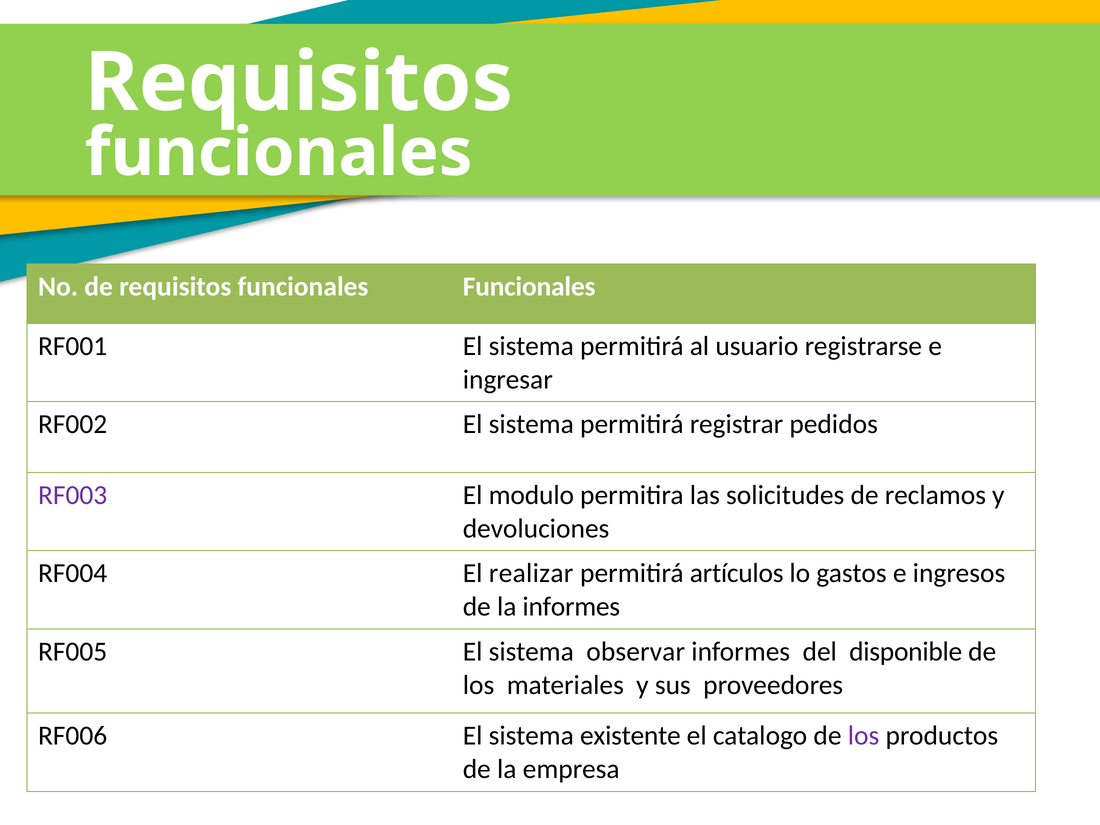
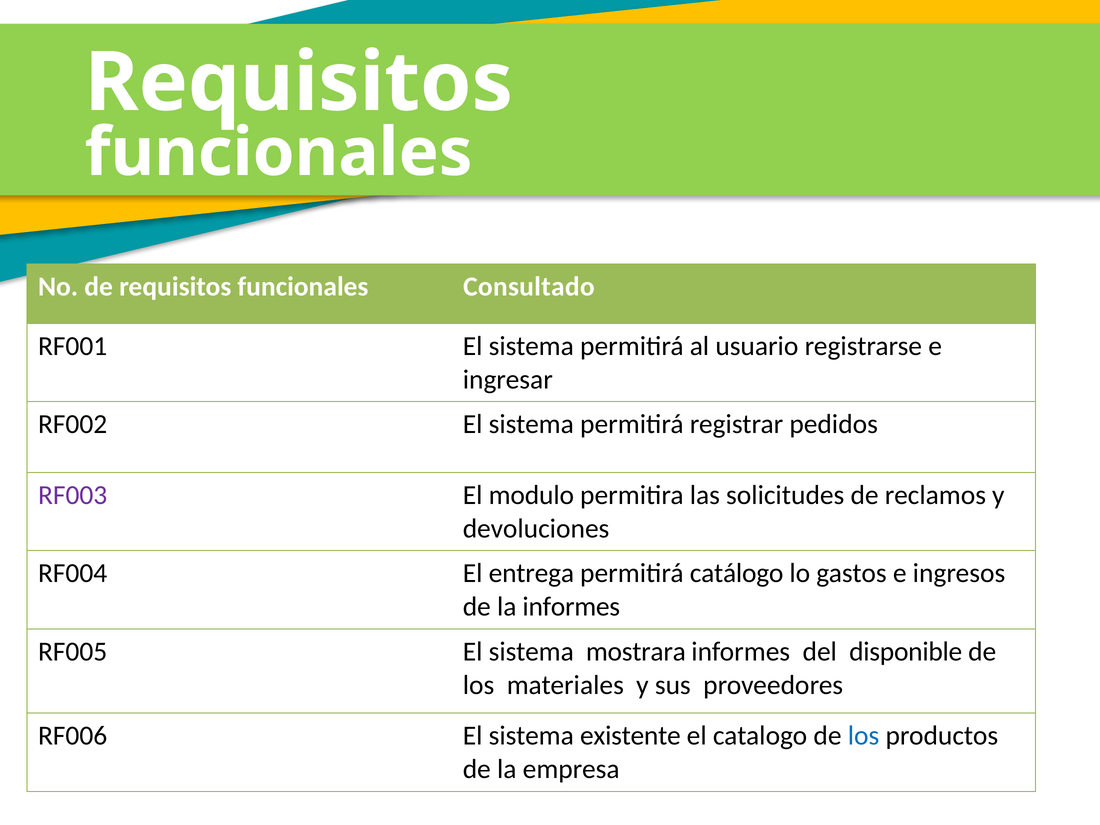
funcionales Funcionales: Funcionales -> Consultado
realizar: realizar -> entrega
artículos: artículos -> catálogo
observar: observar -> mostrara
los at (864, 736) colour: purple -> blue
